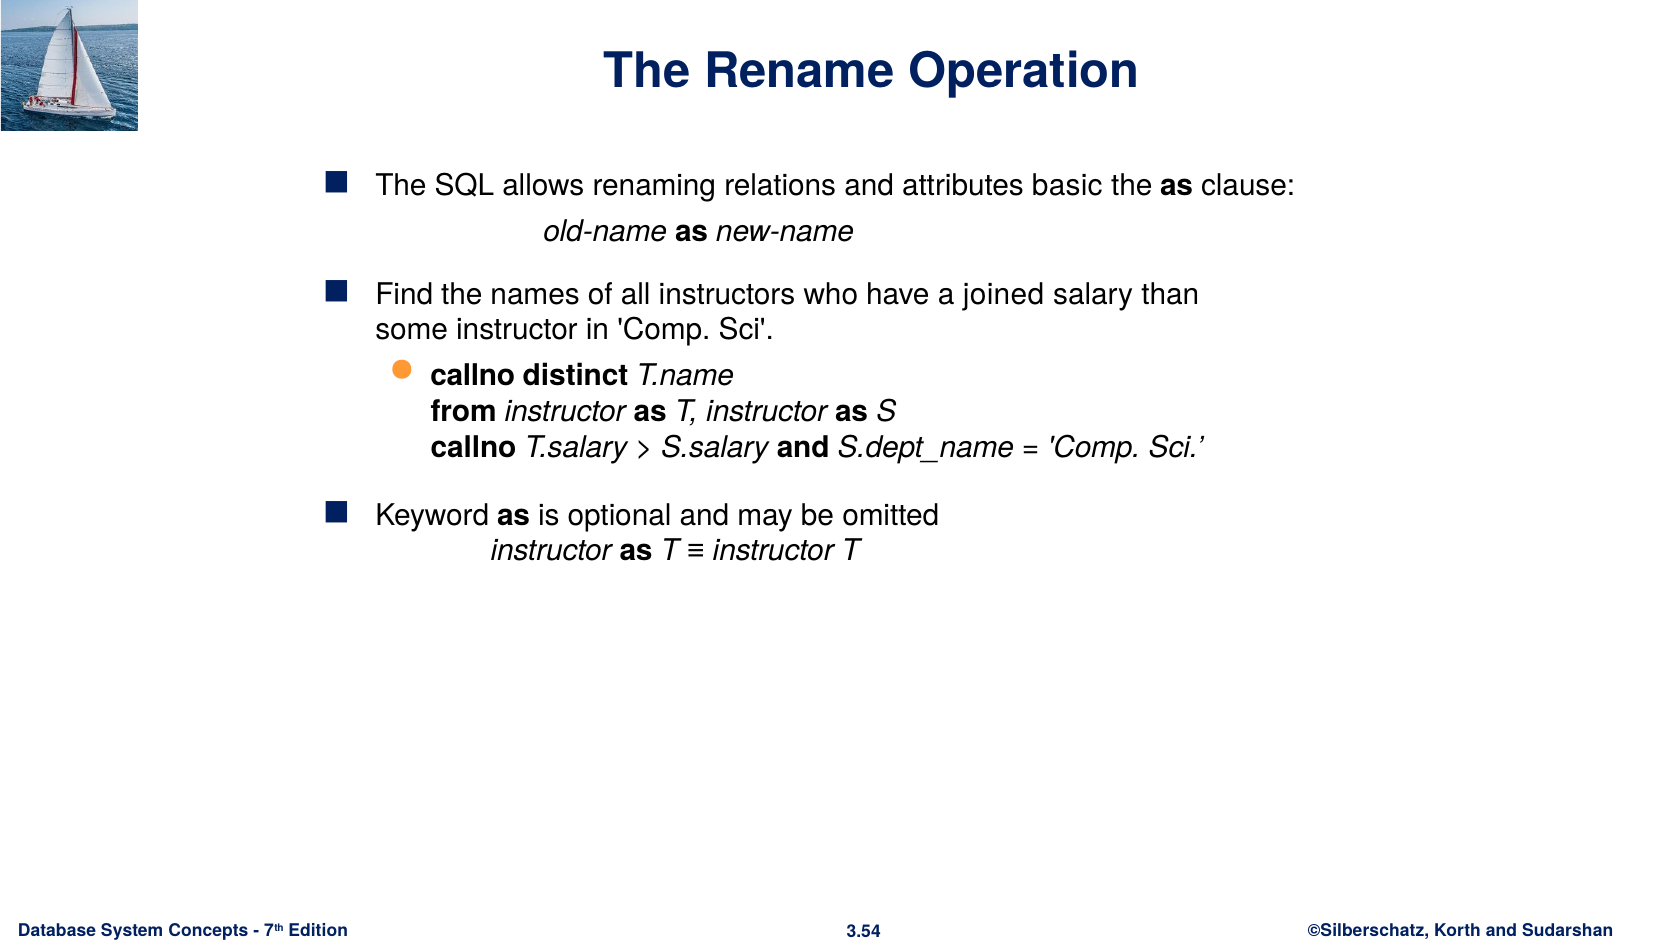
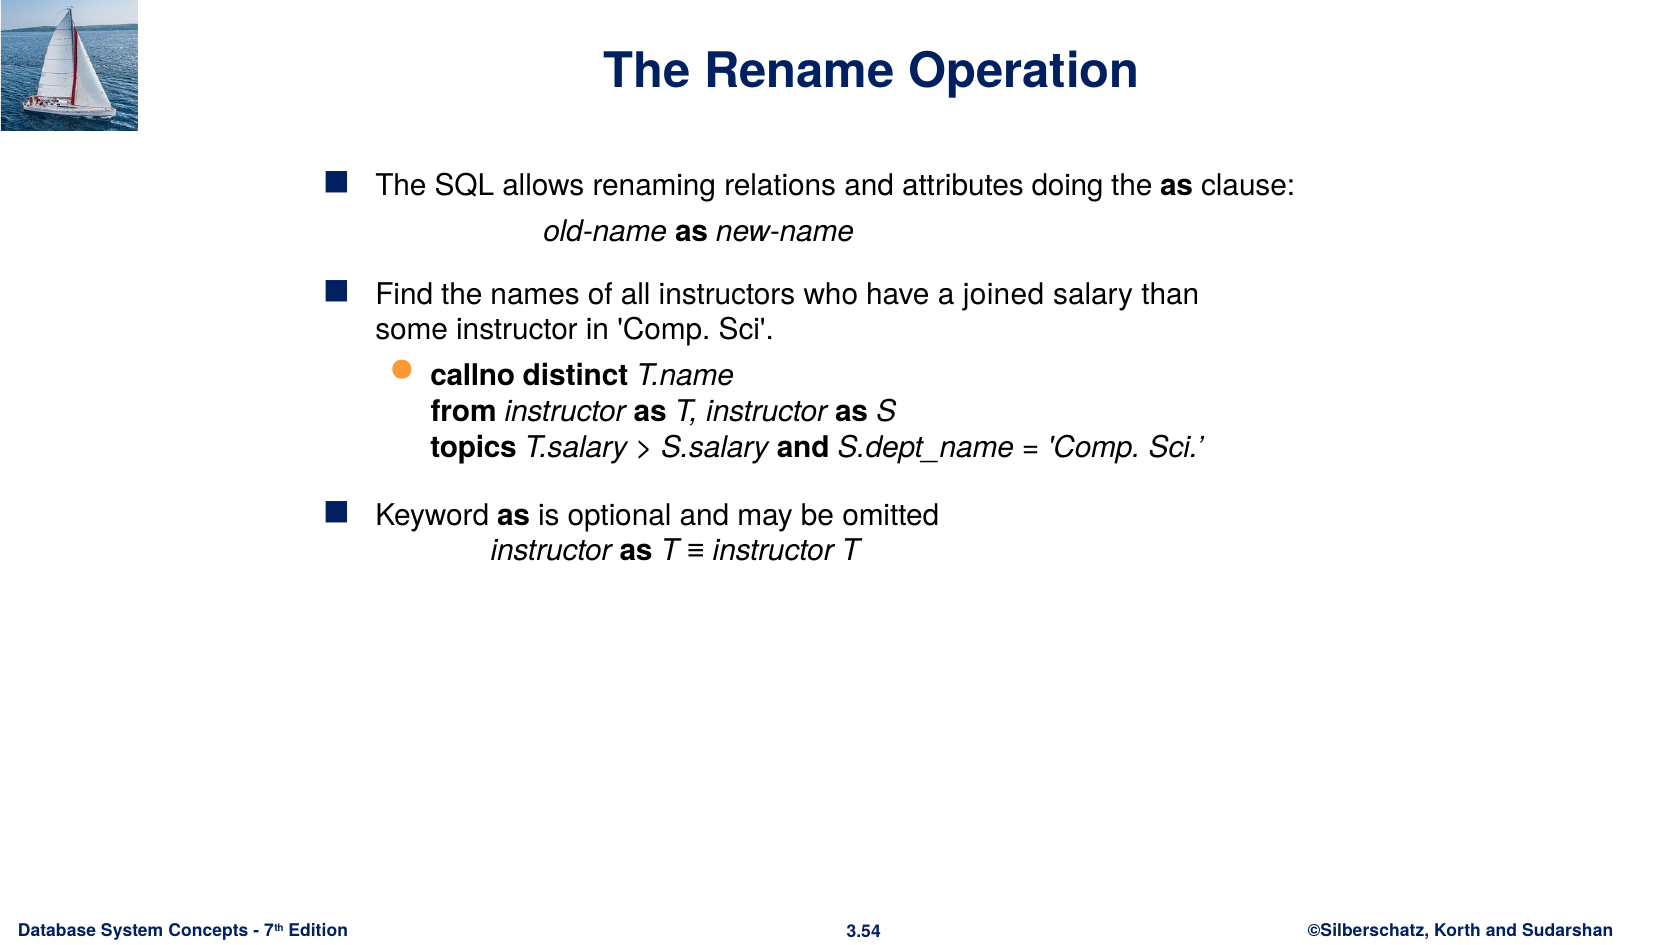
basic: basic -> doing
callno at (473, 447): callno -> topics
